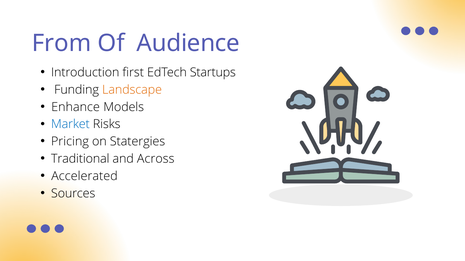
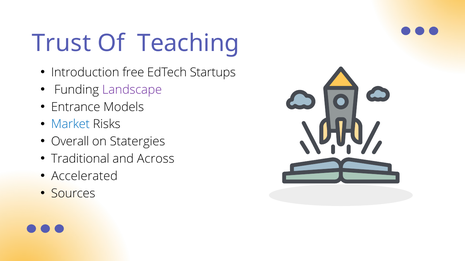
From: From -> Trust
Audience: Audience -> Teaching
first: first -> free
Landscape colour: orange -> purple
Enhance: Enhance -> Entrance
Pricing: Pricing -> Overall
